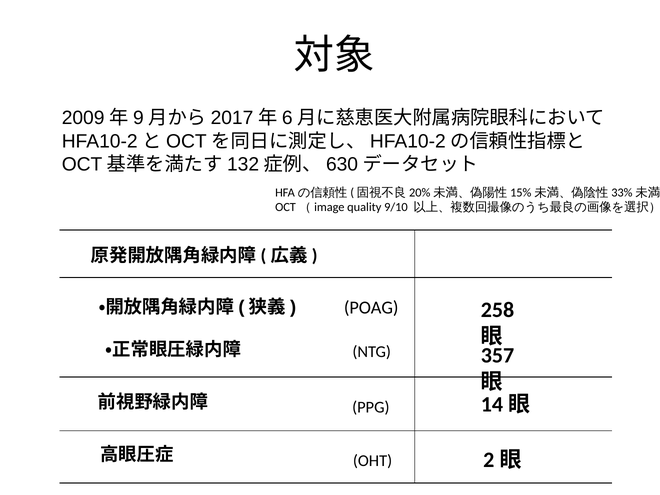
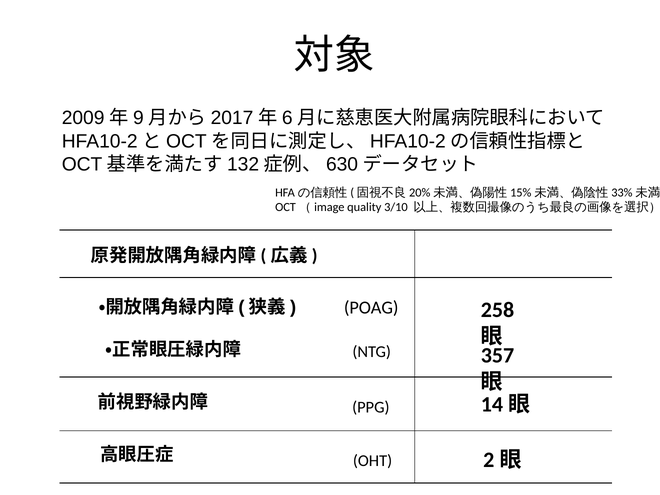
9/10: 9/10 -> 3/10
